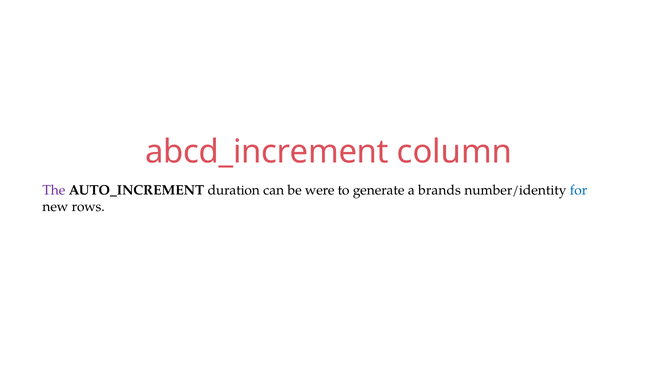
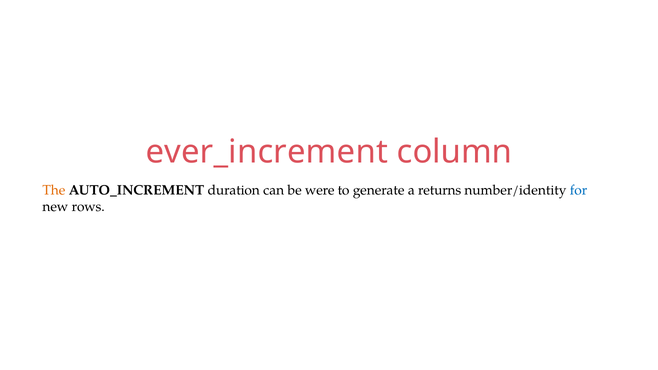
abcd_increment: abcd_increment -> ever_increment
The colour: purple -> orange
brands: brands -> returns
